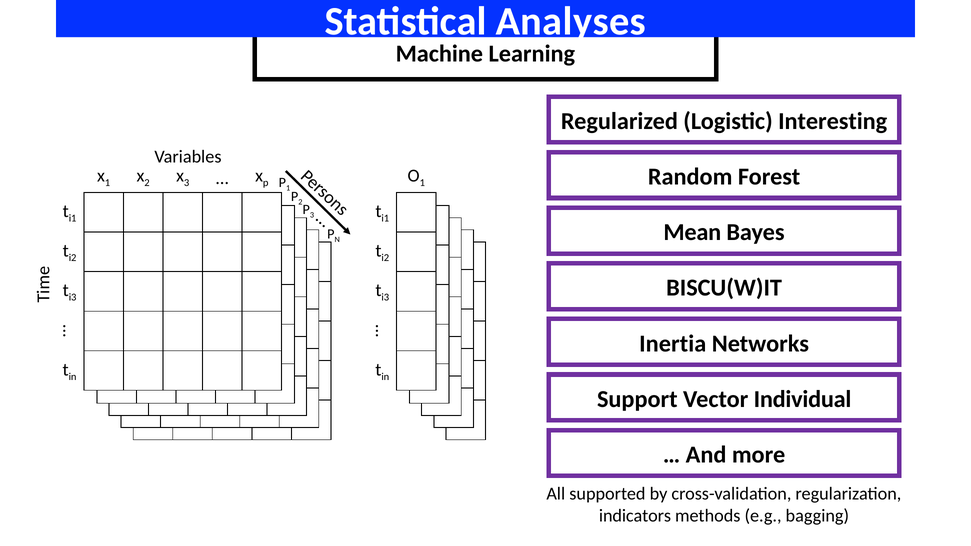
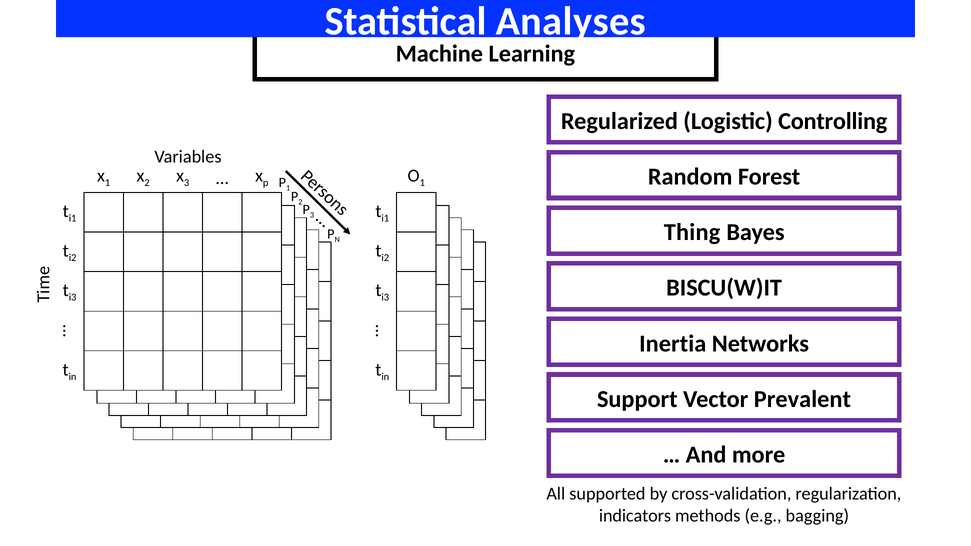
Interesting: Interesting -> Controlling
Mean: Mean -> Thing
Individual: Individual -> Prevalent
